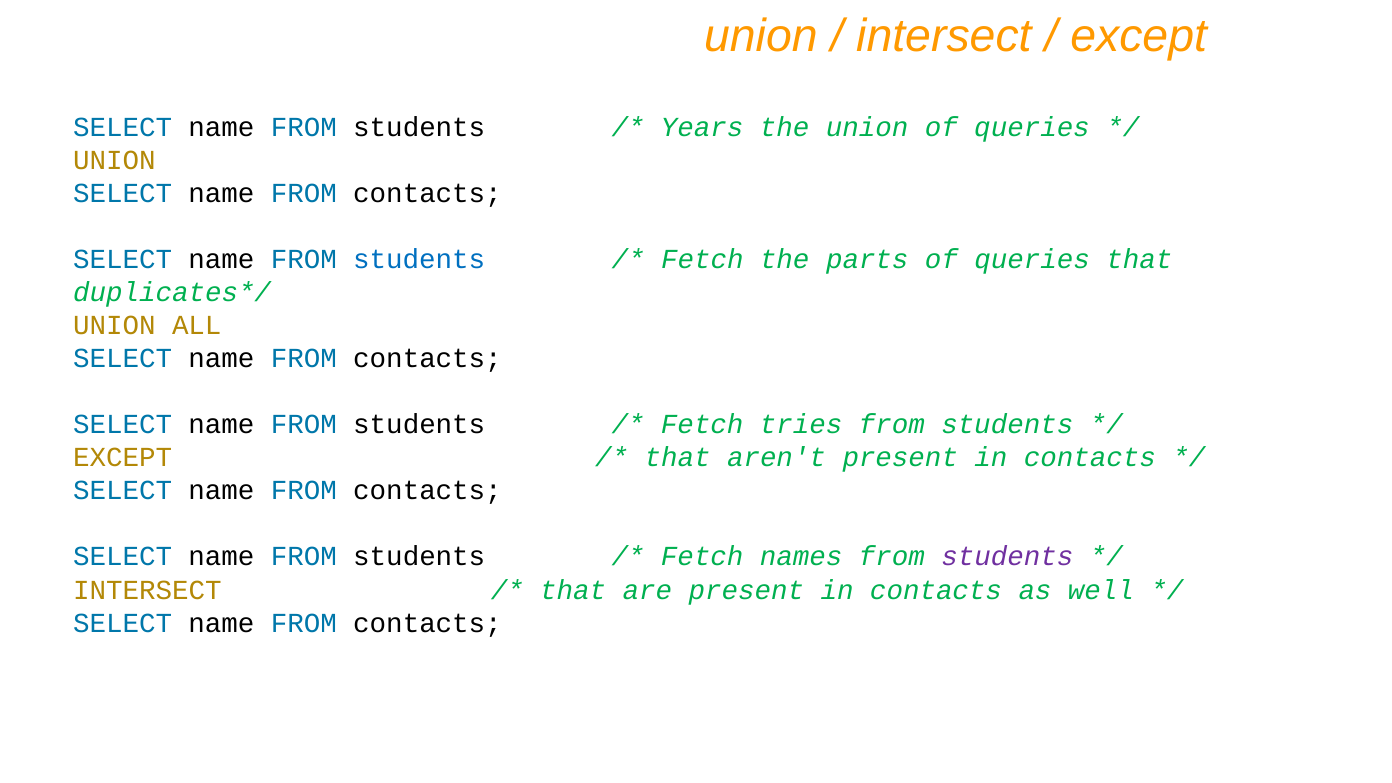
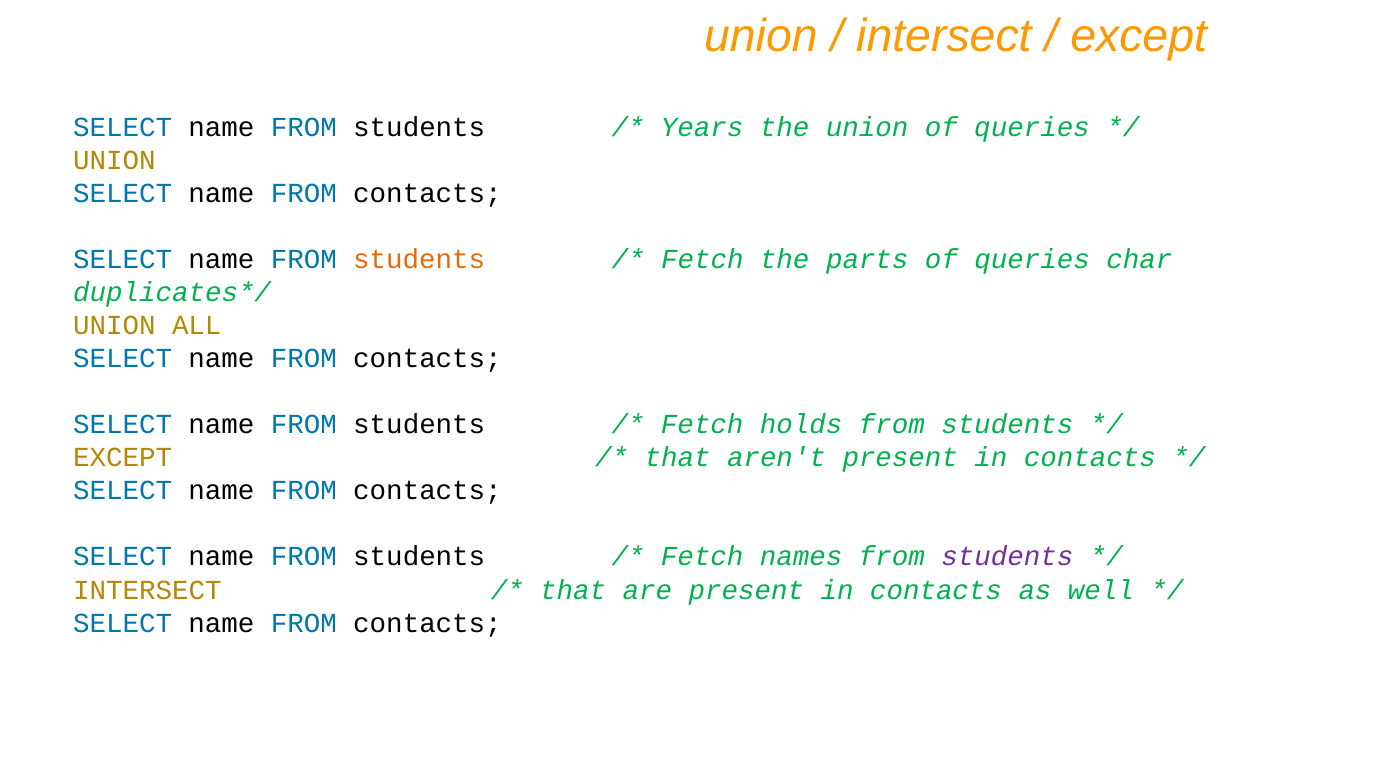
students at (419, 259) colour: blue -> orange
queries that: that -> char
tries: tries -> holds
